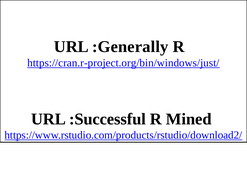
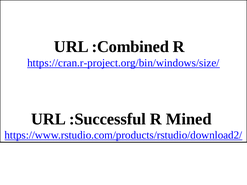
:Generally: :Generally -> :Combined
https://cran.r-project.org/bin/windows/just/: https://cran.r-project.org/bin/windows/just/ -> https://cran.r-project.org/bin/windows/size/
